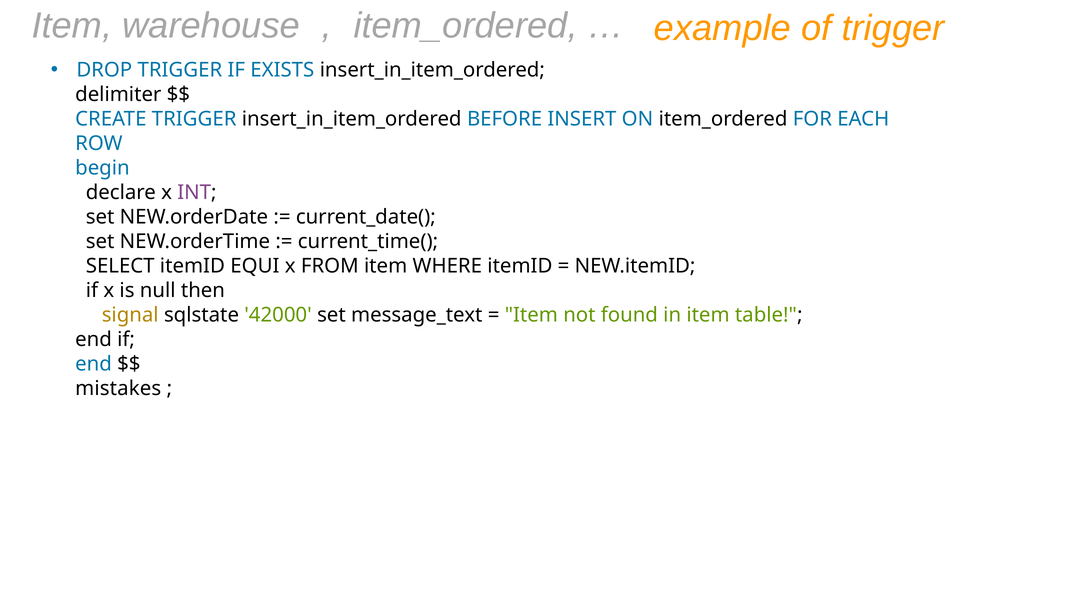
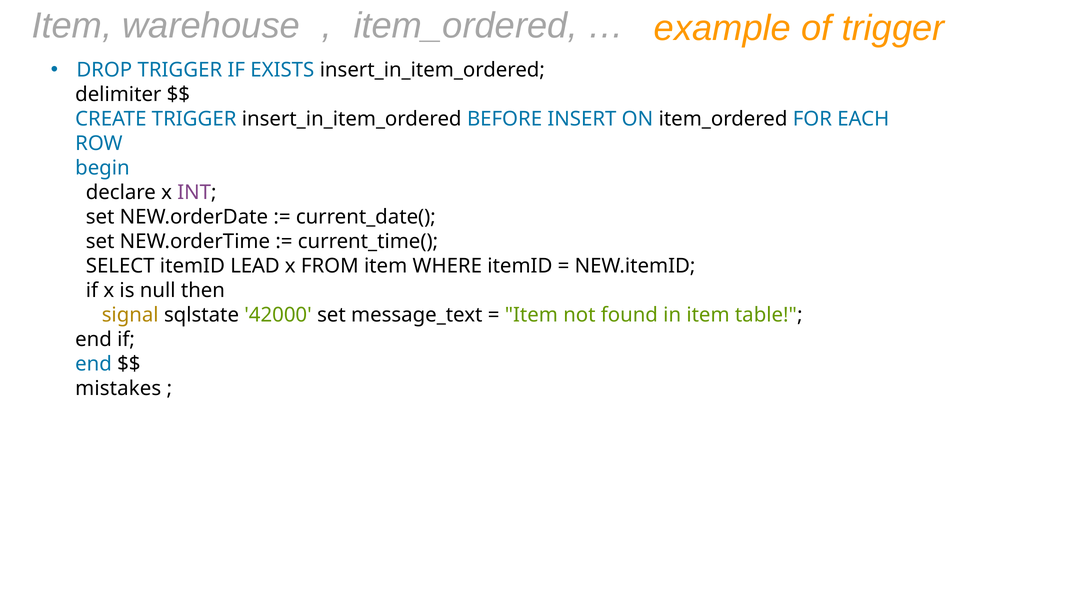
EQUI: EQUI -> LEAD
